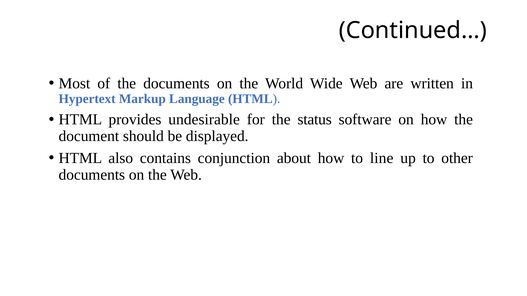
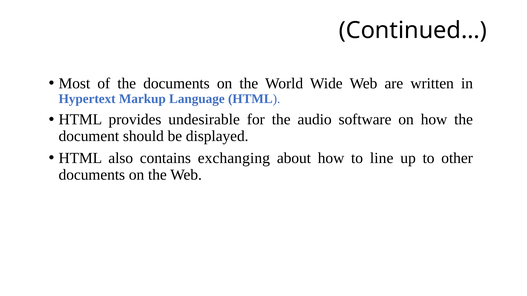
status: status -> audio
conjunction: conjunction -> exchanging
